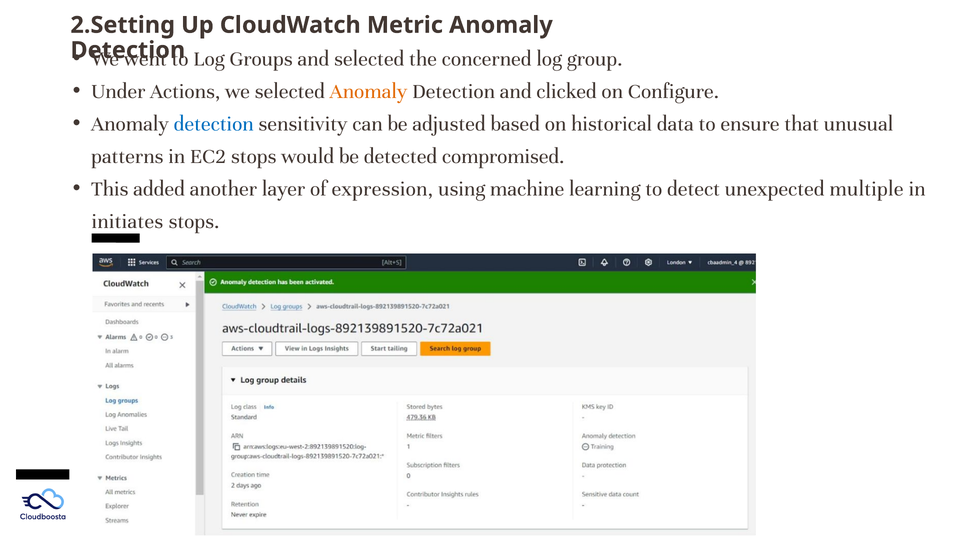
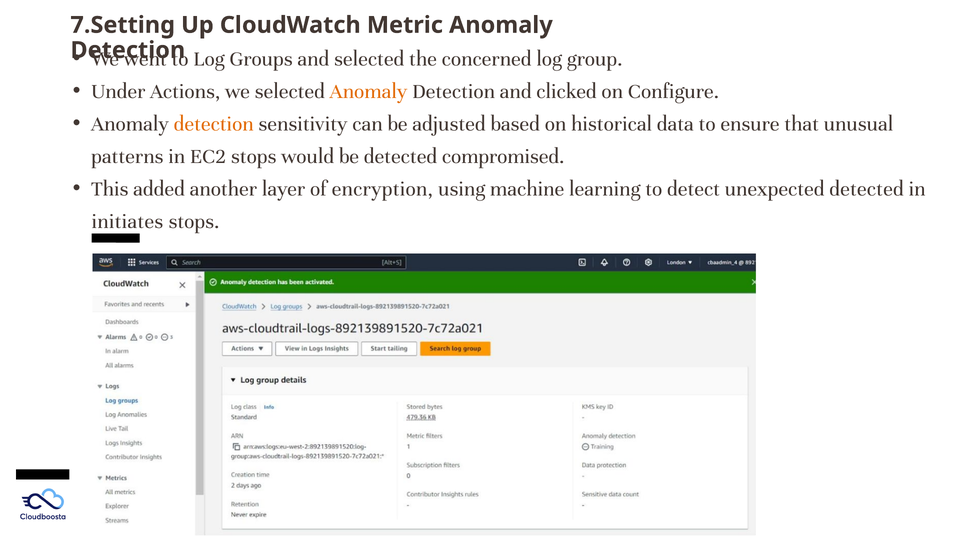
2.Setting: 2.Setting -> 7.Setting
detection at (214, 124) colour: blue -> orange
expression: expression -> encryption
unexpected multiple: multiple -> detected
